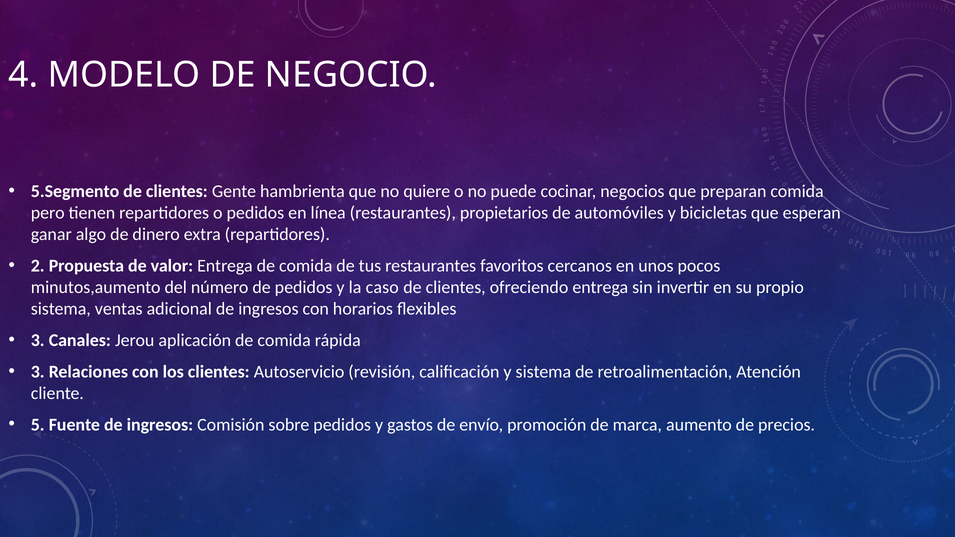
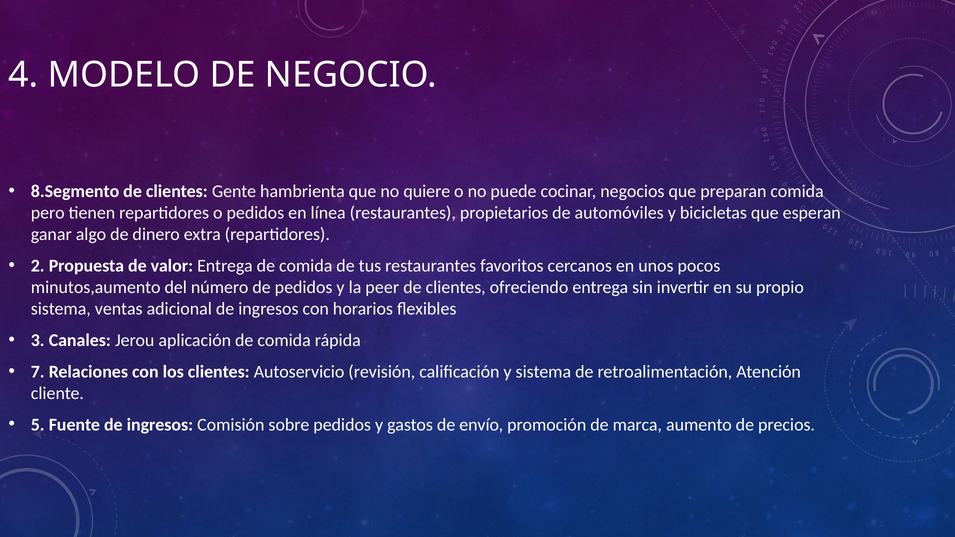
5.Segmento: 5.Segmento -> 8.Segmento
caso: caso -> peer
3 at (38, 372): 3 -> 7
